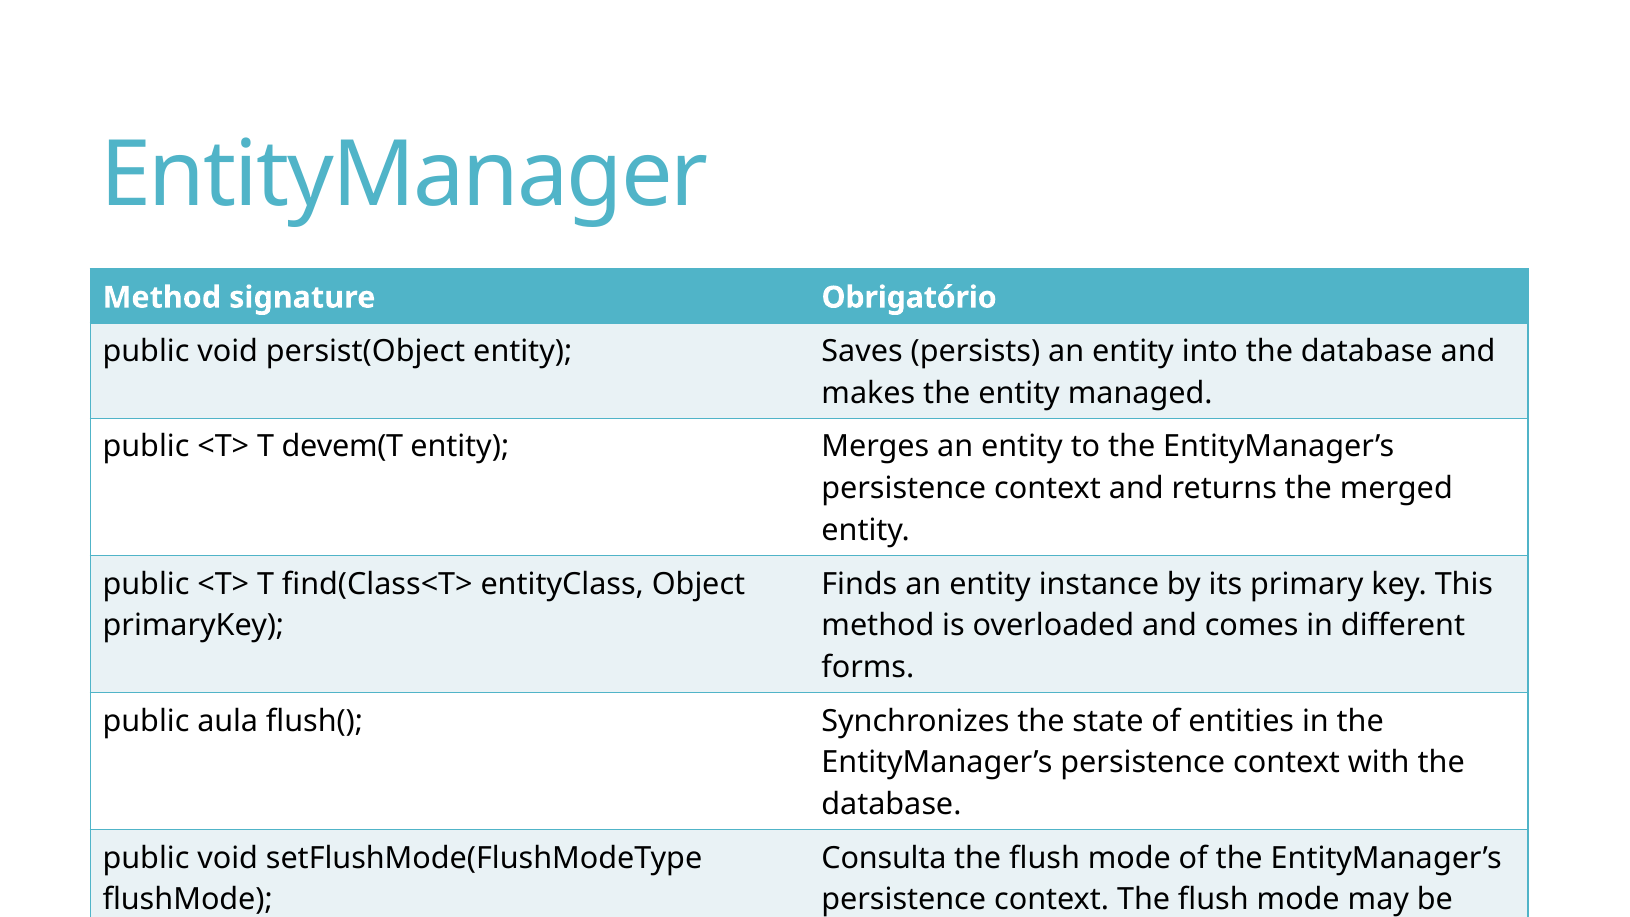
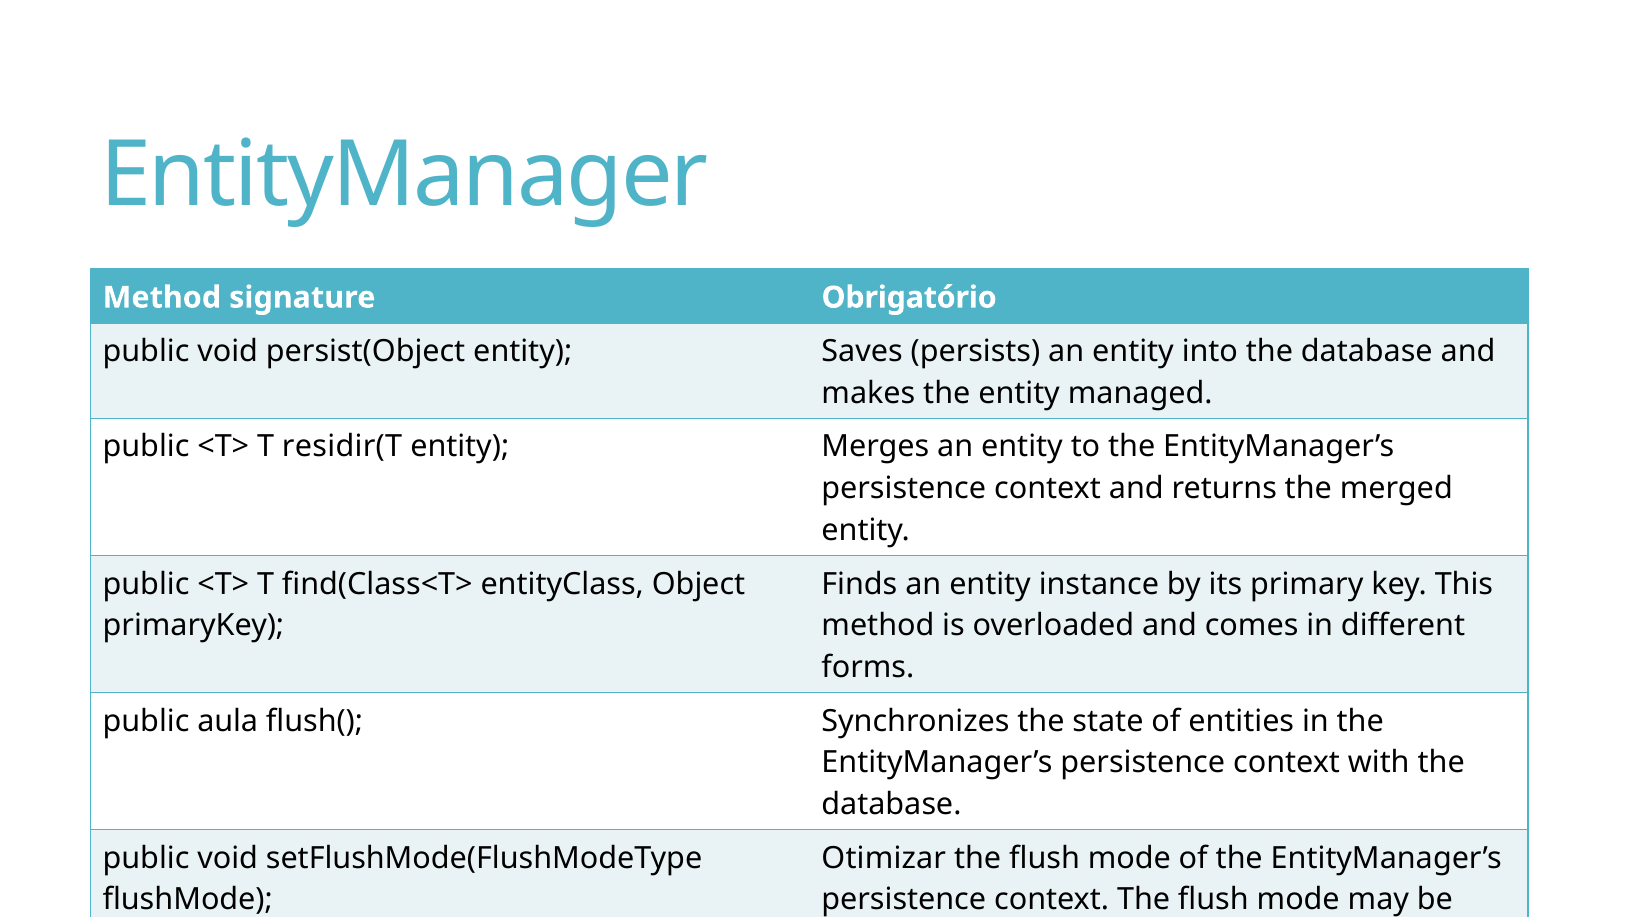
devem(T: devem(T -> residir(T
Consulta: Consulta -> Otimizar
